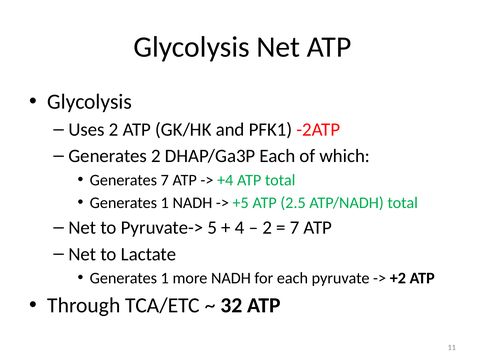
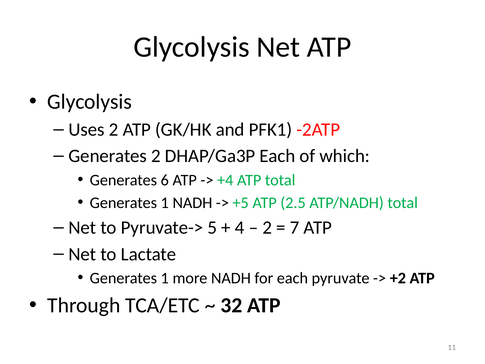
Generates 7: 7 -> 6
